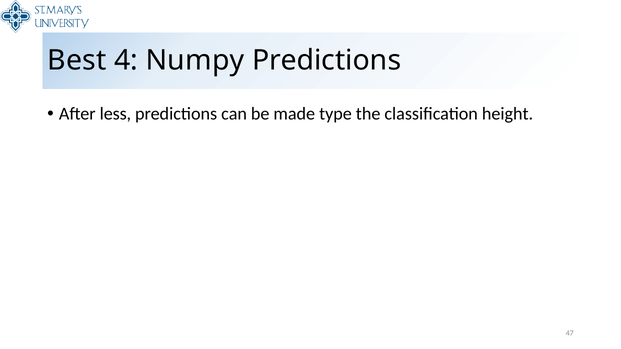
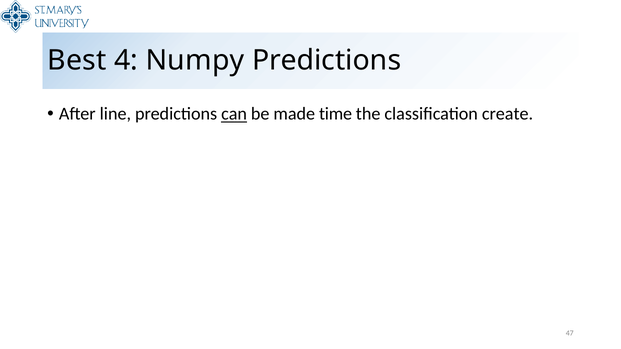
less: less -> line
can underline: none -> present
type: type -> time
height: height -> create
